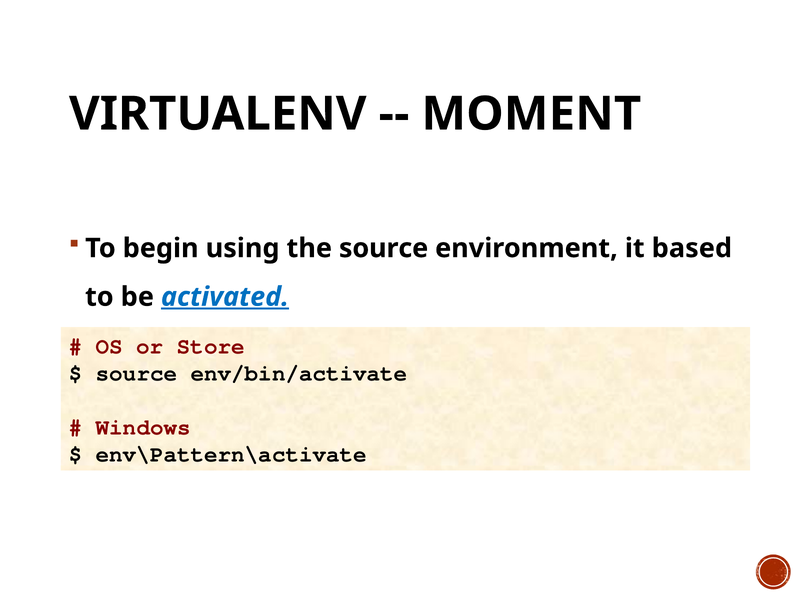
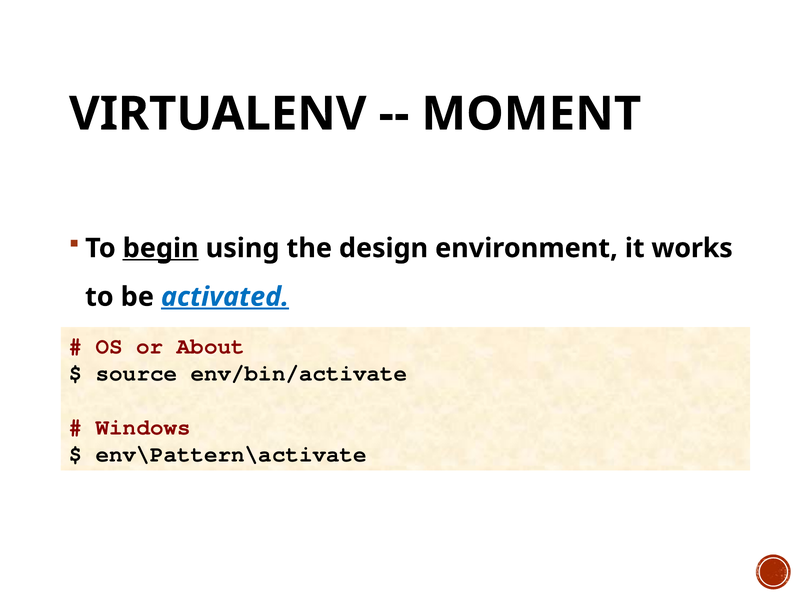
begin underline: none -> present
the source: source -> design
based: based -> works
Store: Store -> About
